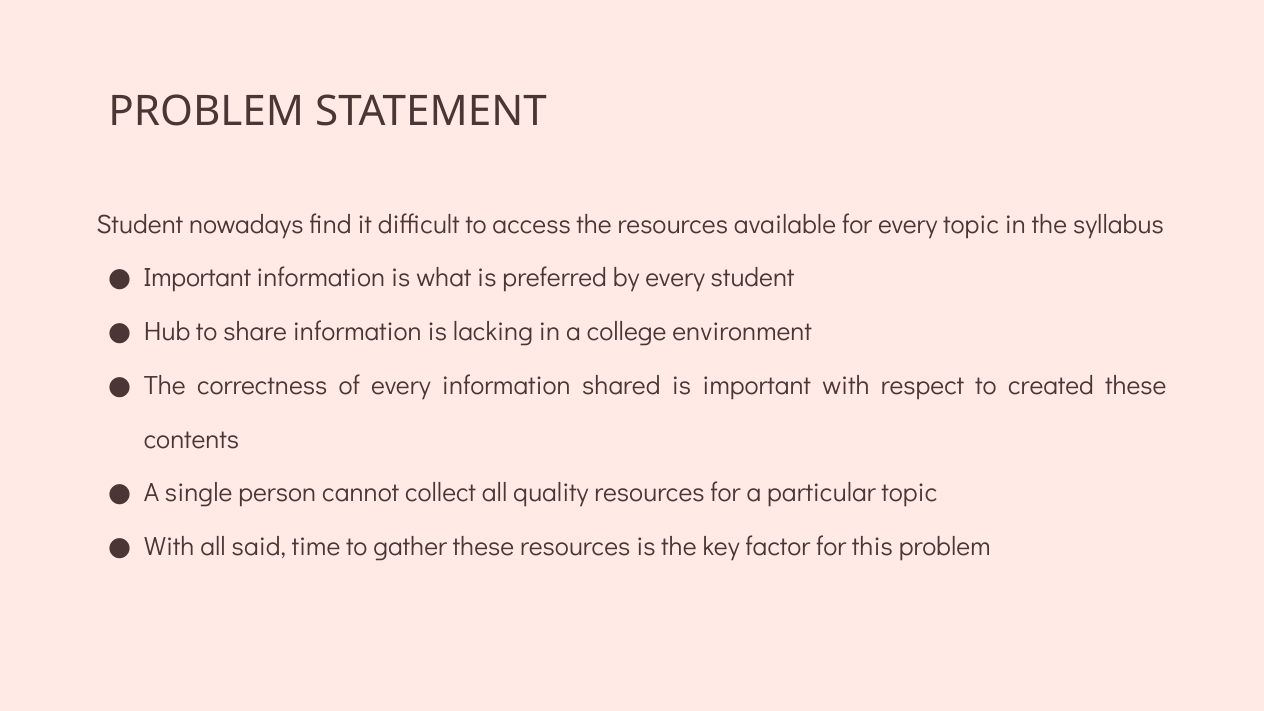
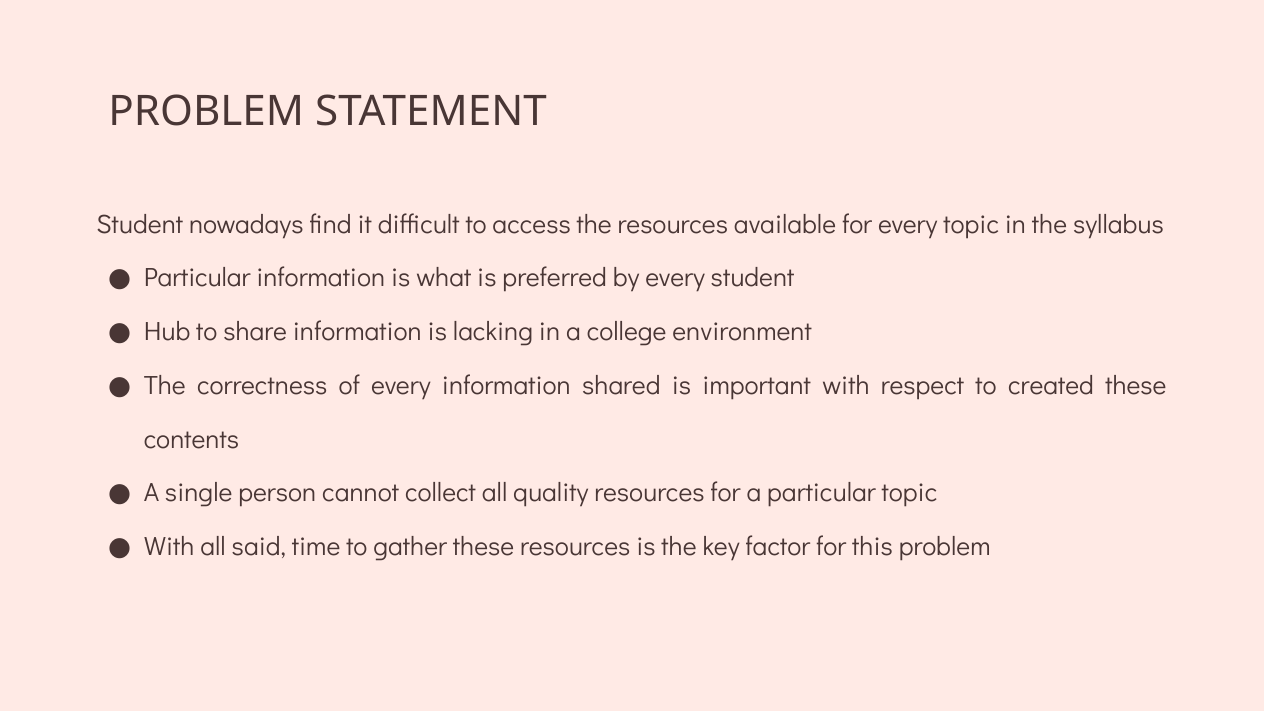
Important at (197, 278): Important -> Particular
